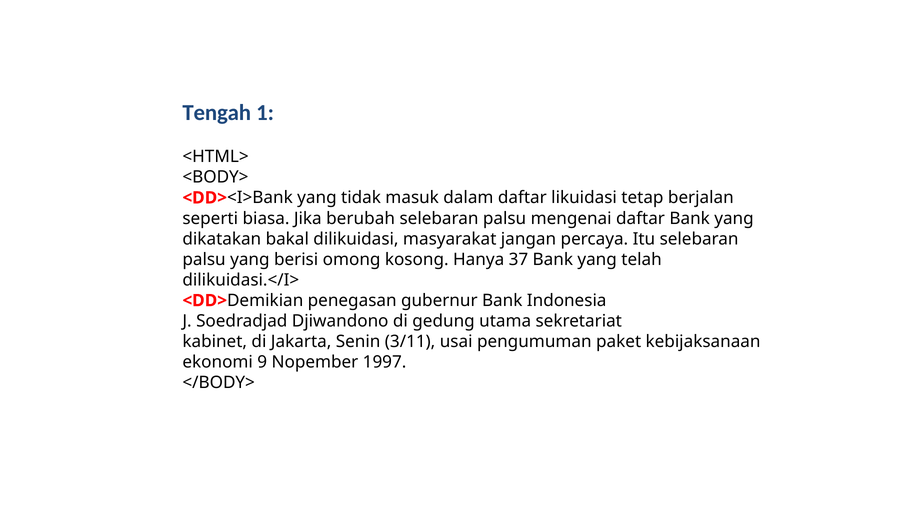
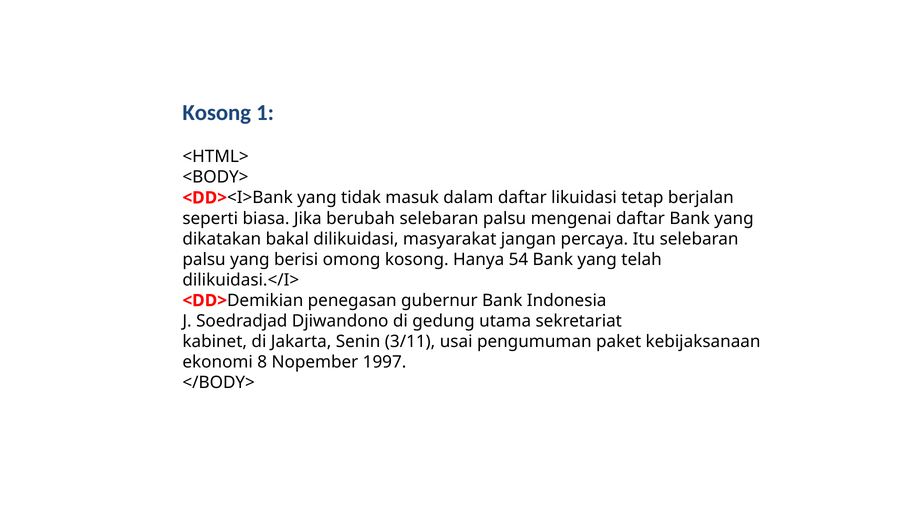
Tengah at (217, 112): Tengah -> Kosong
37: 37 -> 54
9: 9 -> 8
